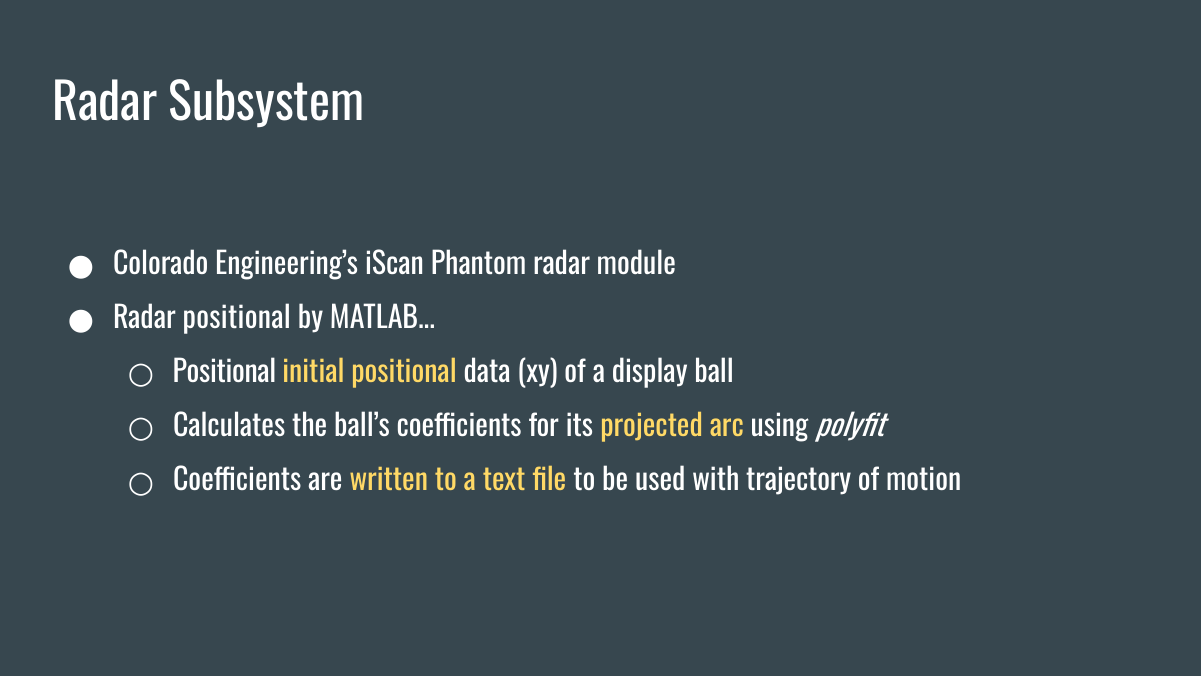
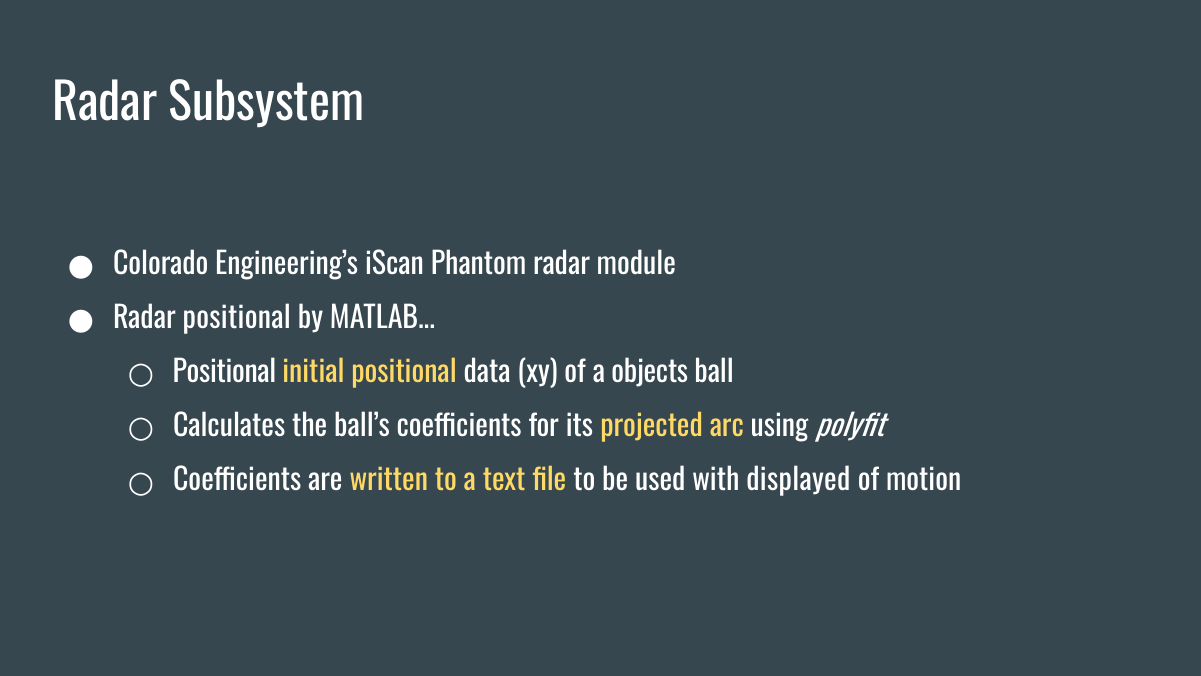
display: display -> objects
trajectory: trajectory -> displayed
